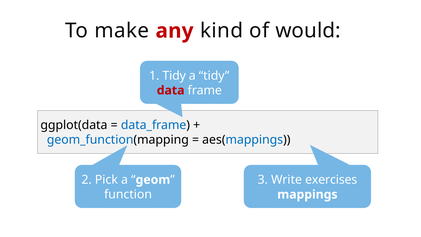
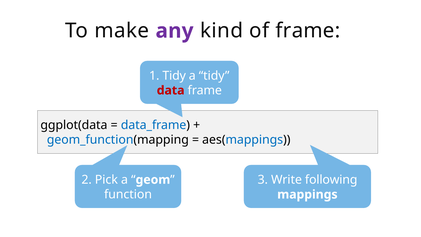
any colour: red -> purple
of would: would -> frame
exercises: exercises -> following
